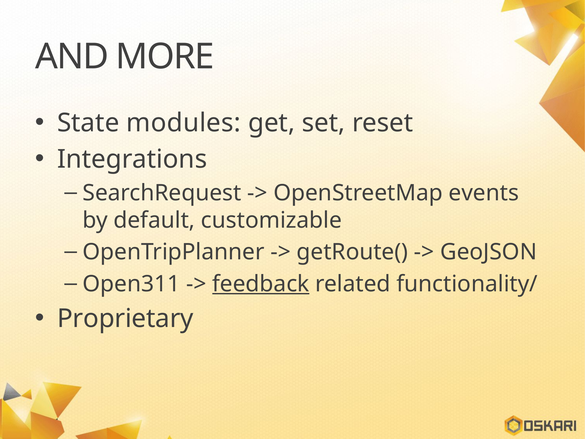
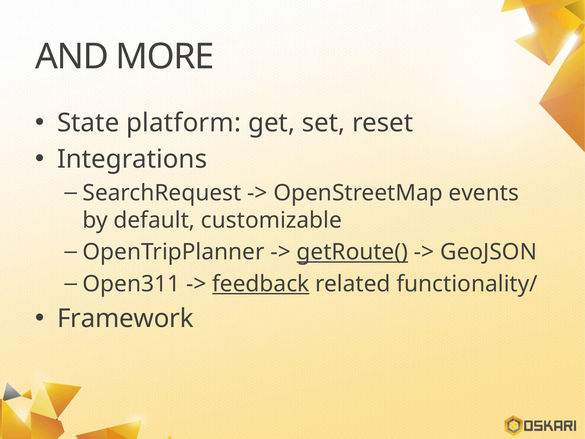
modules: modules -> platform
getRoute( underline: none -> present
Proprietary: Proprietary -> Framework
